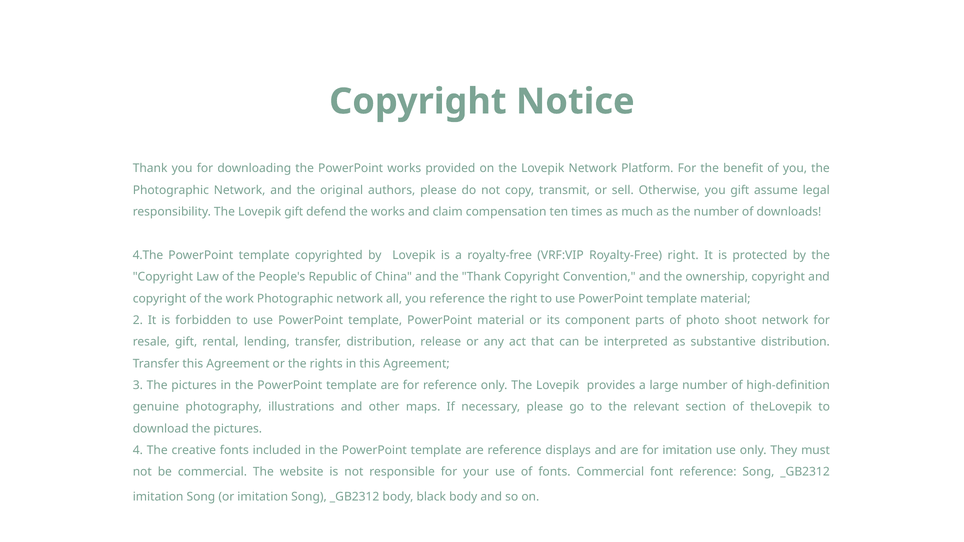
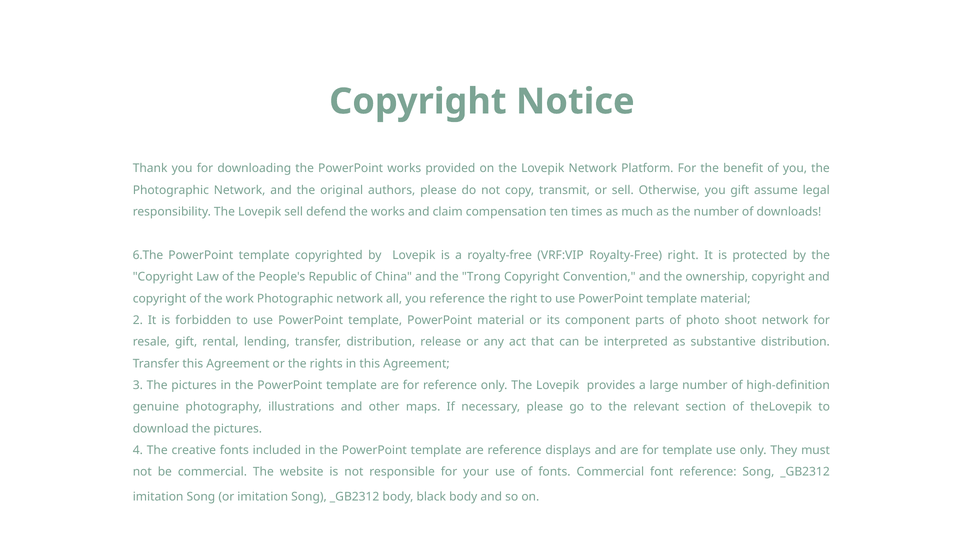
Lovepik gift: gift -> sell
4.The: 4.The -> 6.The
the Thank: Thank -> Trong
for imitation: imitation -> template
